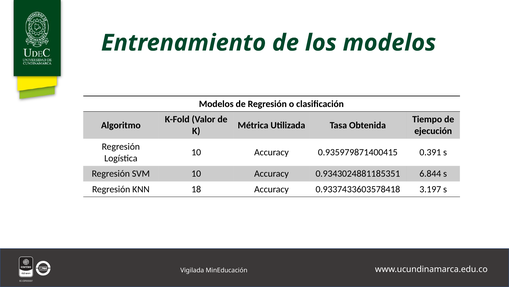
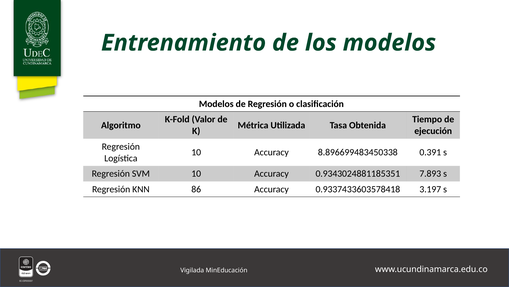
0.935979871400415: 0.935979871400415 -> 8.896699483450338
6.844: 6.844 -> 7.893
18: 18 -> 86
